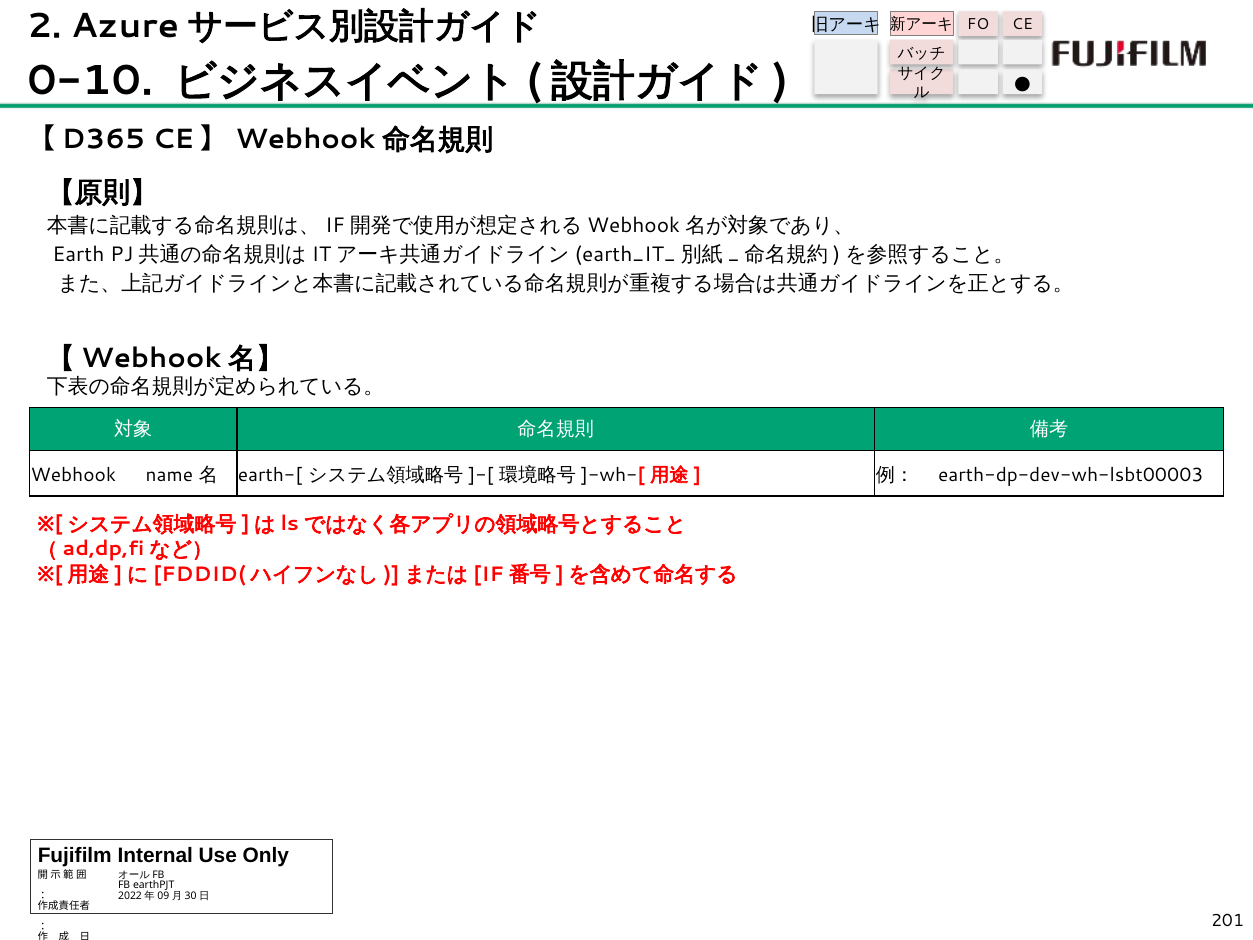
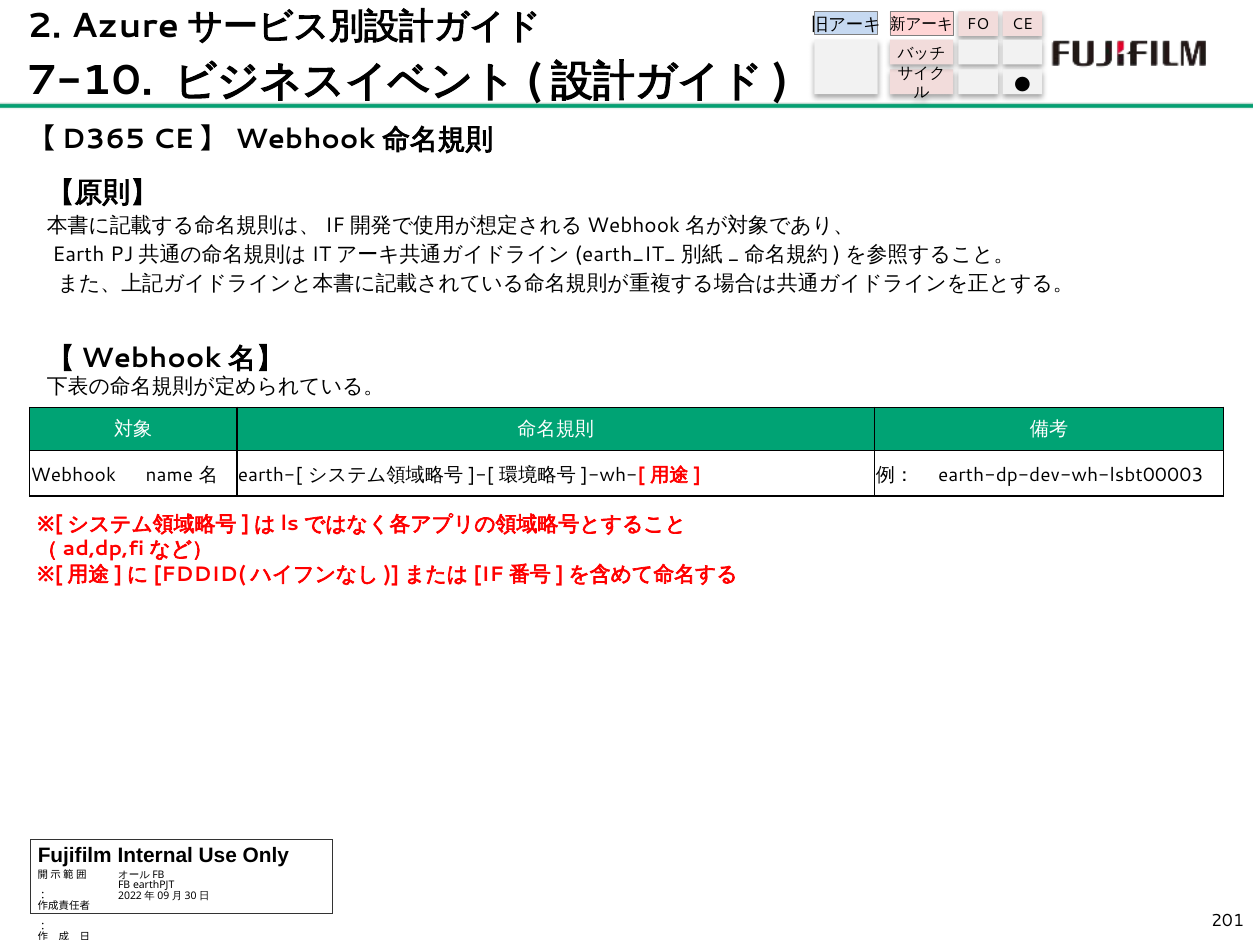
0-10: 0-10 -> 7-10
